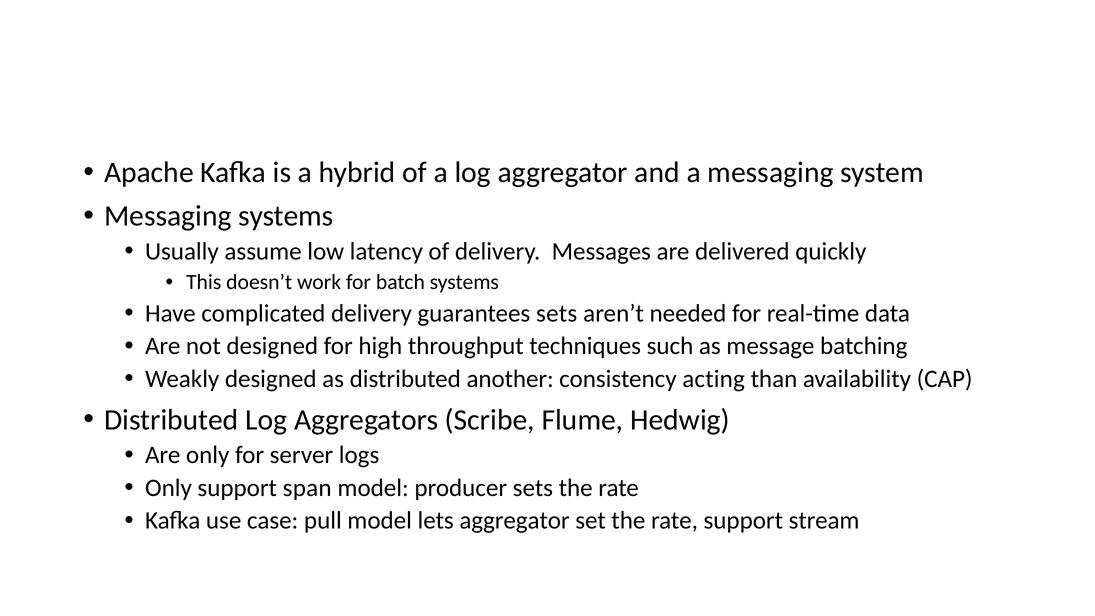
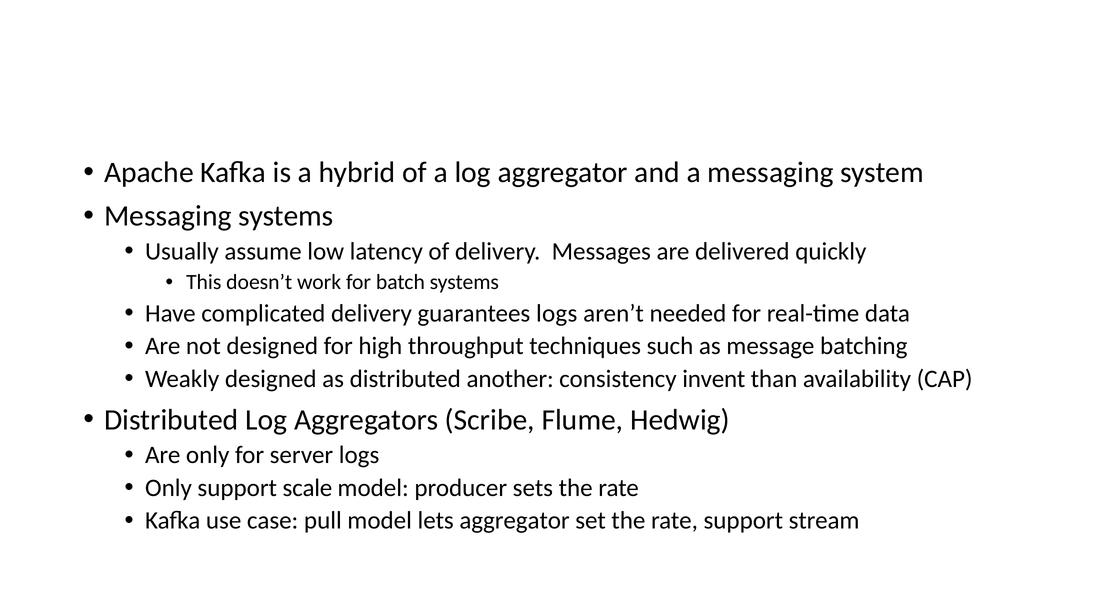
guarantees sets: sets -> logs
acting: acting -> invent
span: span -> scale
